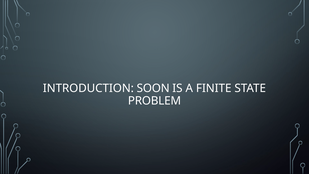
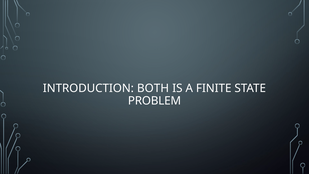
SOON: SOON -> BOTH
